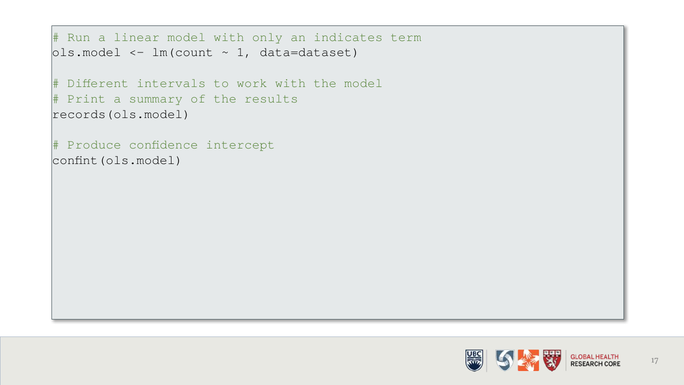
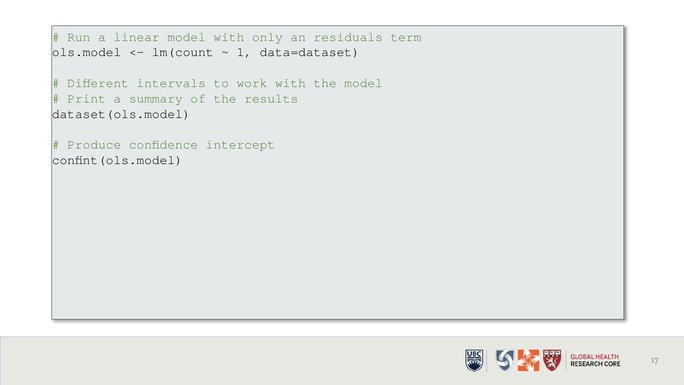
indicates: indicates -> residuals
records(ols.model: records(ols.model -> dataset(ols.model
